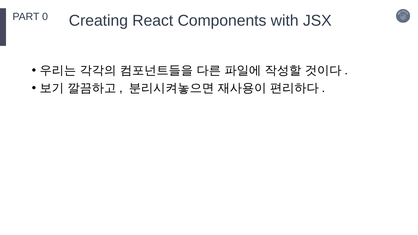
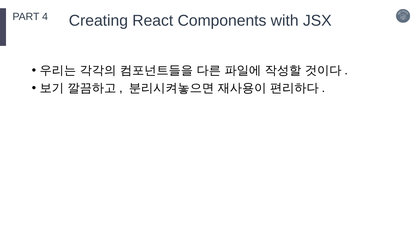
0: 0 -> 4
